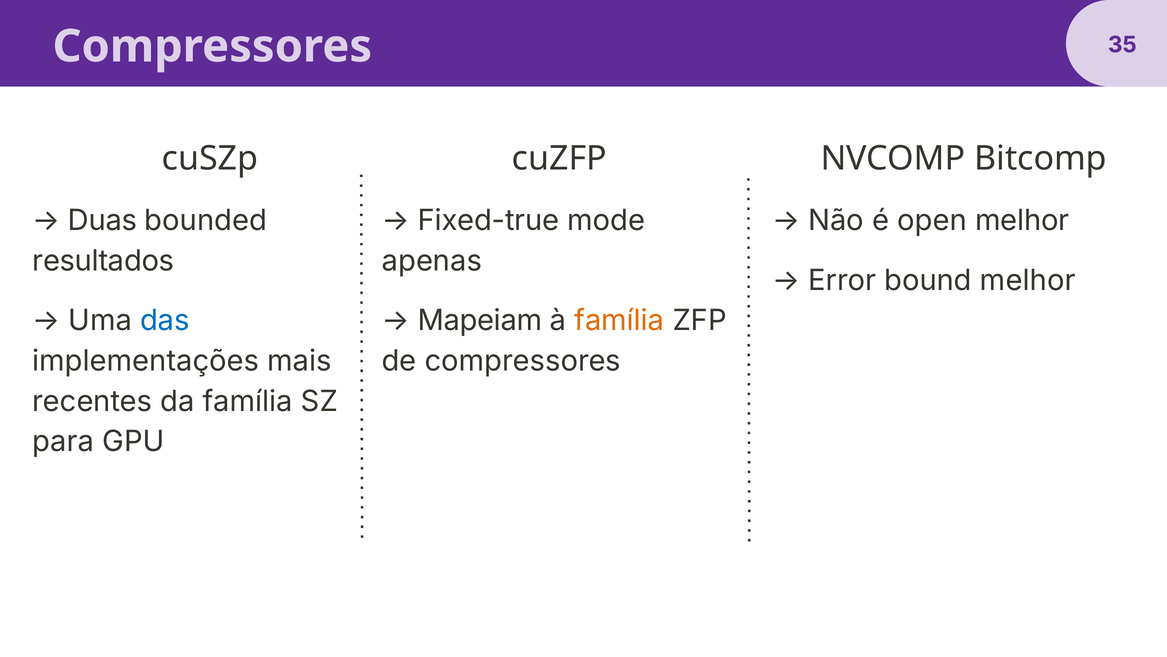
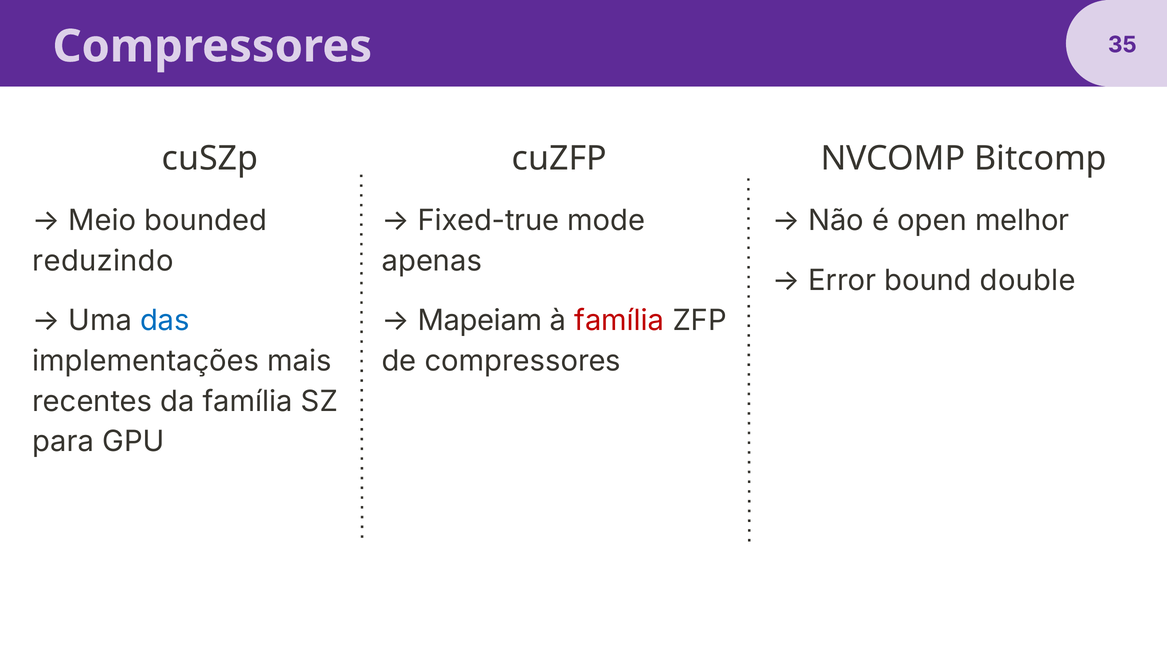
Duas: Duas -> Meio
resultados: resultados -> reduzindo
bound melhor: melhor -> double
família at (619, 321) colour: orange -> red
